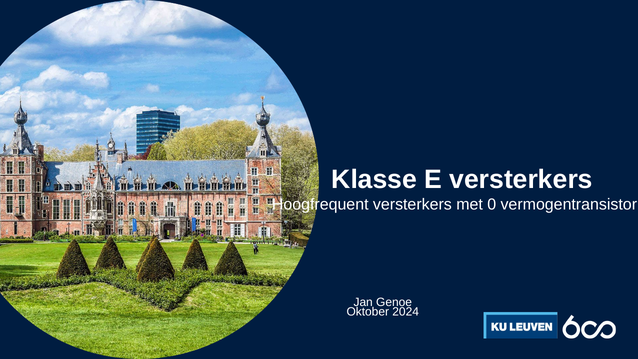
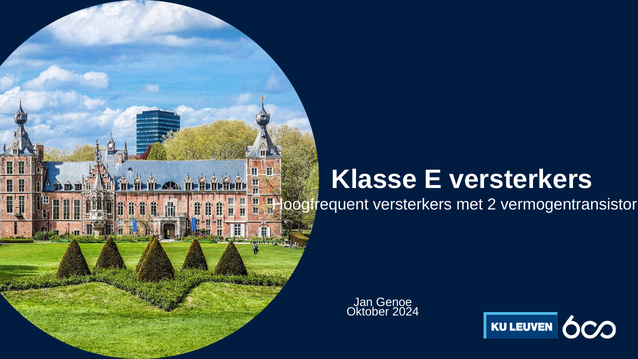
0: 0 -> 2
